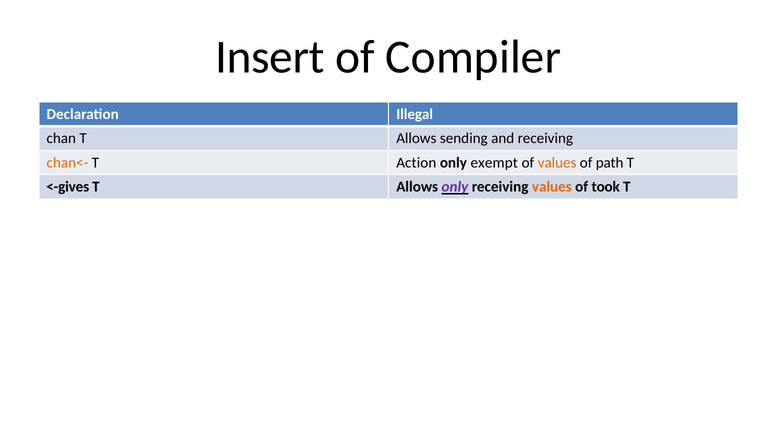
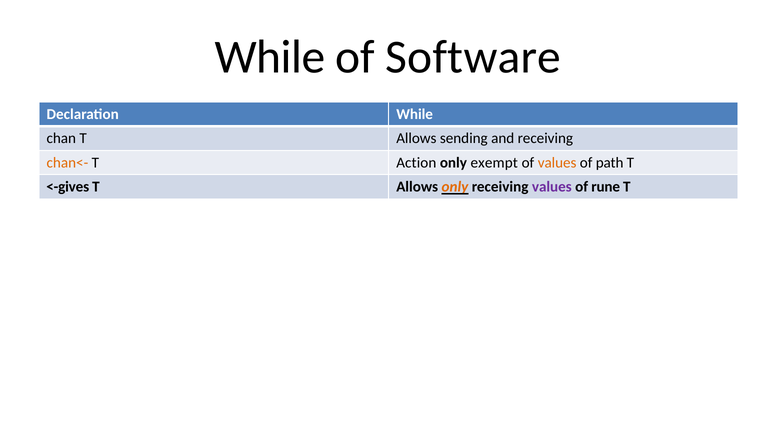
Insert at (270, 57): Insert -> While
Compiler: Compiler -> Software
Declaration Illegal: Illegal -> While
only at (455, 187) colour: purple -> orange
values at (552, 187) colour: orange -> purple
took: took -> rune
